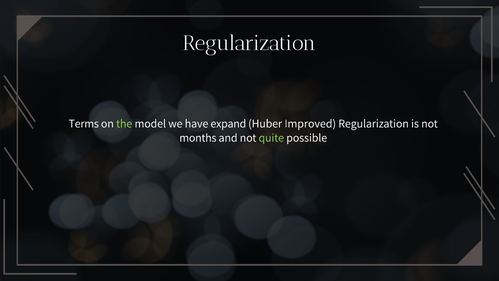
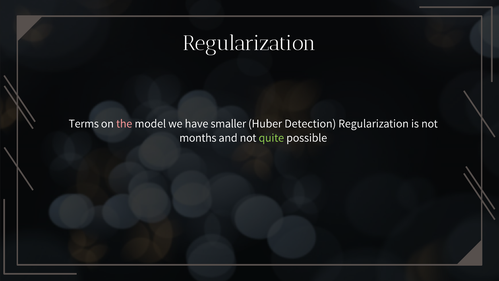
the colour: light green -> pink
expand: expand -> smaller
Improved: Improved -> Detection
